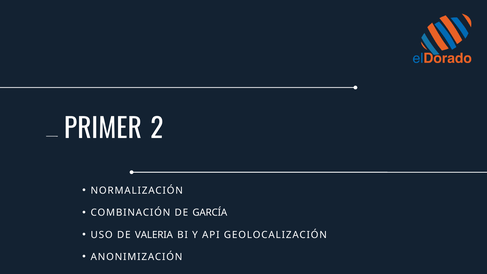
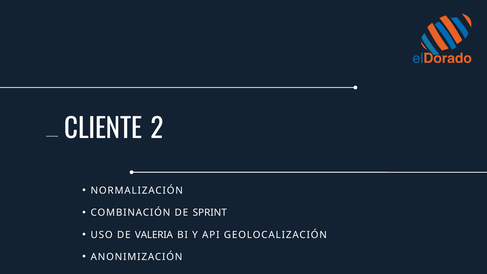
PRIMER: PRIMER -> CLIENTE
GARCÍA: GARCÍA -> SPRINT
